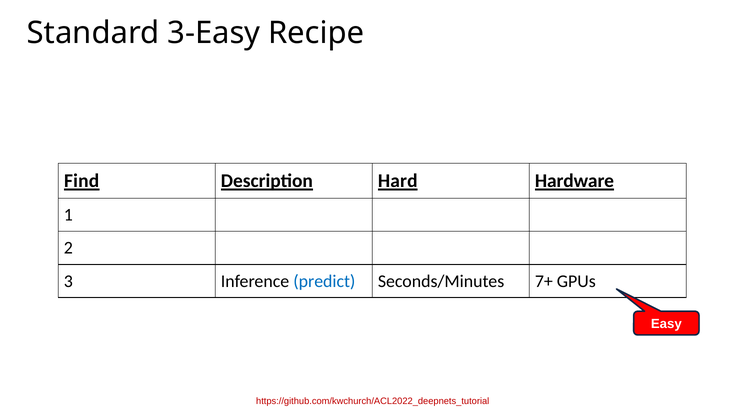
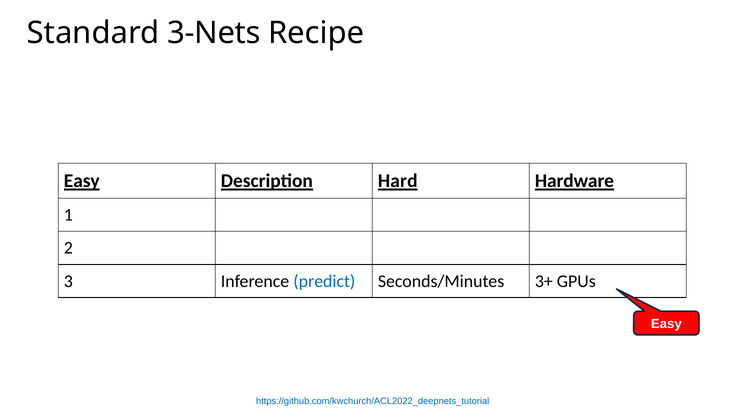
3-Easy: 3-Easy -> 3-Nets
Find at (82, 181): Find -> Easy
7+: 7+ -> 3+
https://github.com/kwchurch/ACL2022_deepnets_tutorial colour: red -> blue
